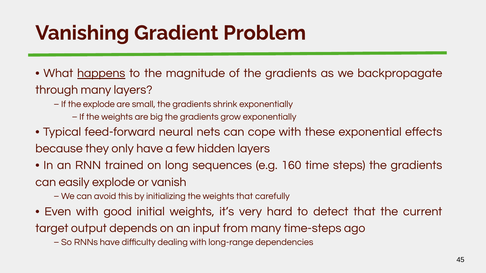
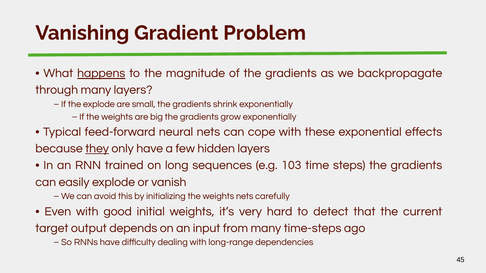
they underline: none -> present
160: 160 -> 103
weights that: that -> nets
